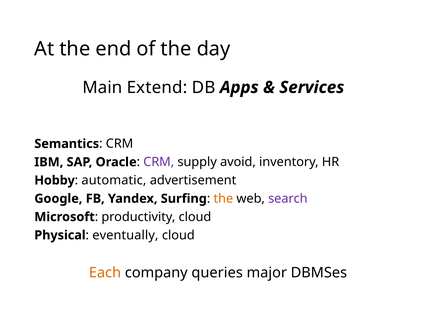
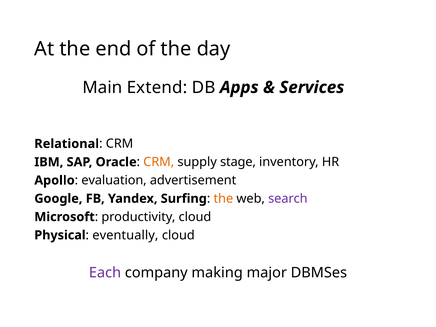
Semantics: Semantics -> Relational
CRM at (159, 162) colour: purple -> orange
avoid: avoid -> stage
Hobby: Hobby -> Apollo
automatic: automatic -> evaluation
Each colour: orange -> purple
queries: queries -> making
